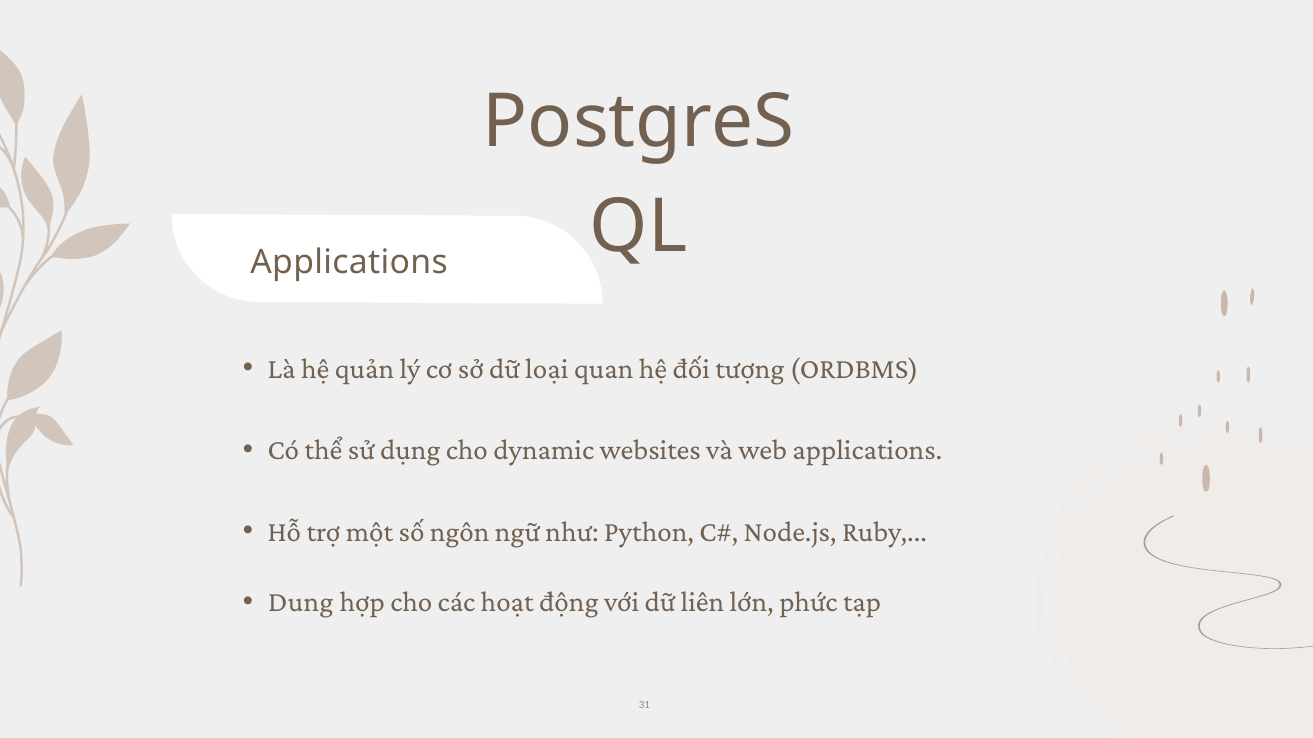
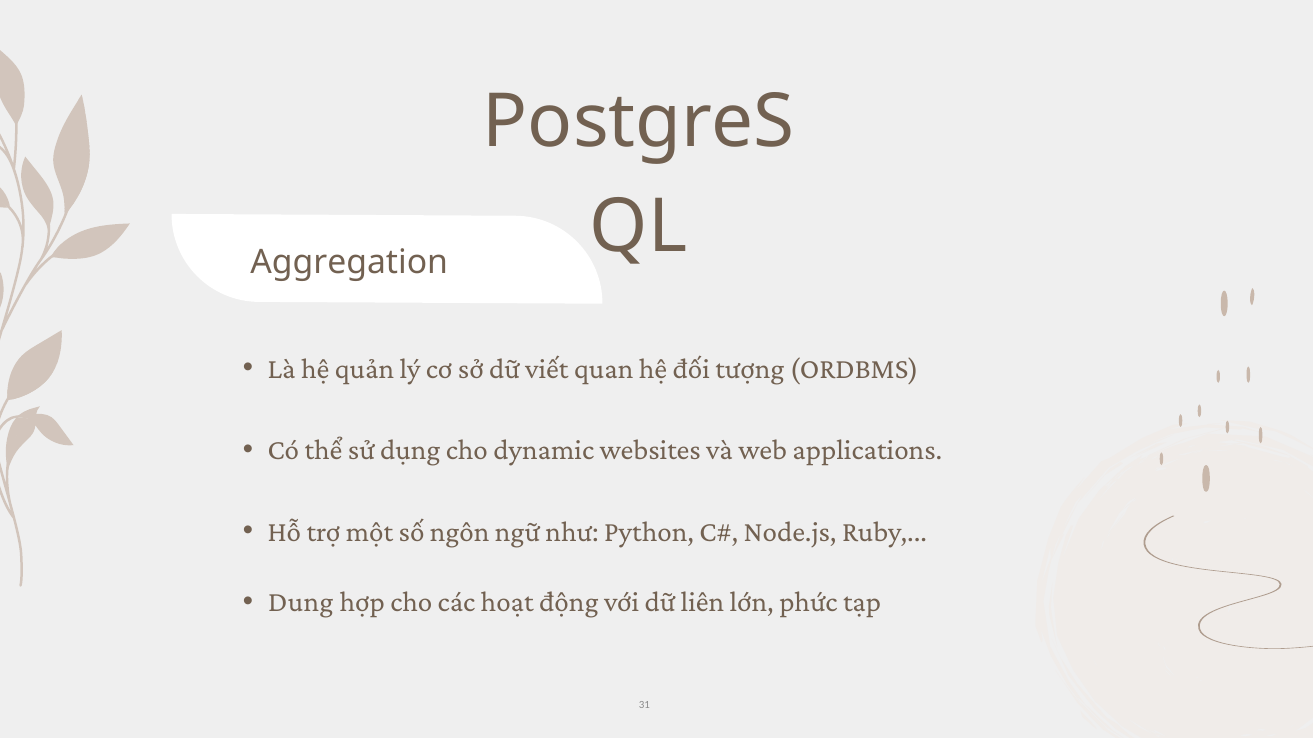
Applications at (349, 262): Applications -> Aggregation
loại: loại -> viết
